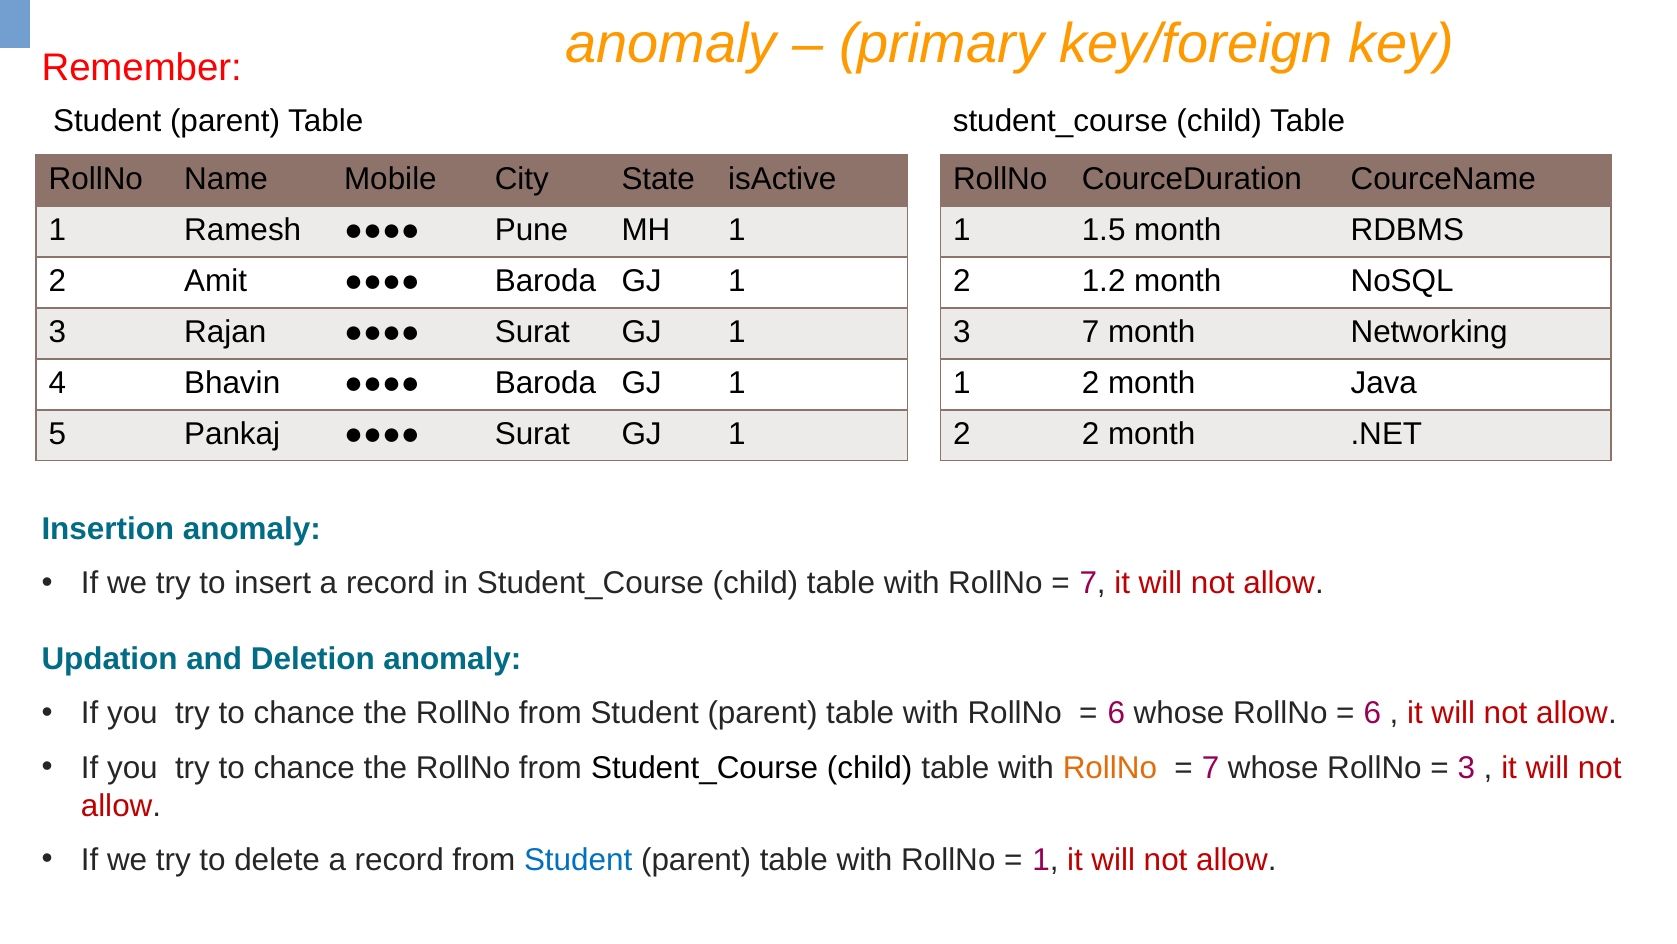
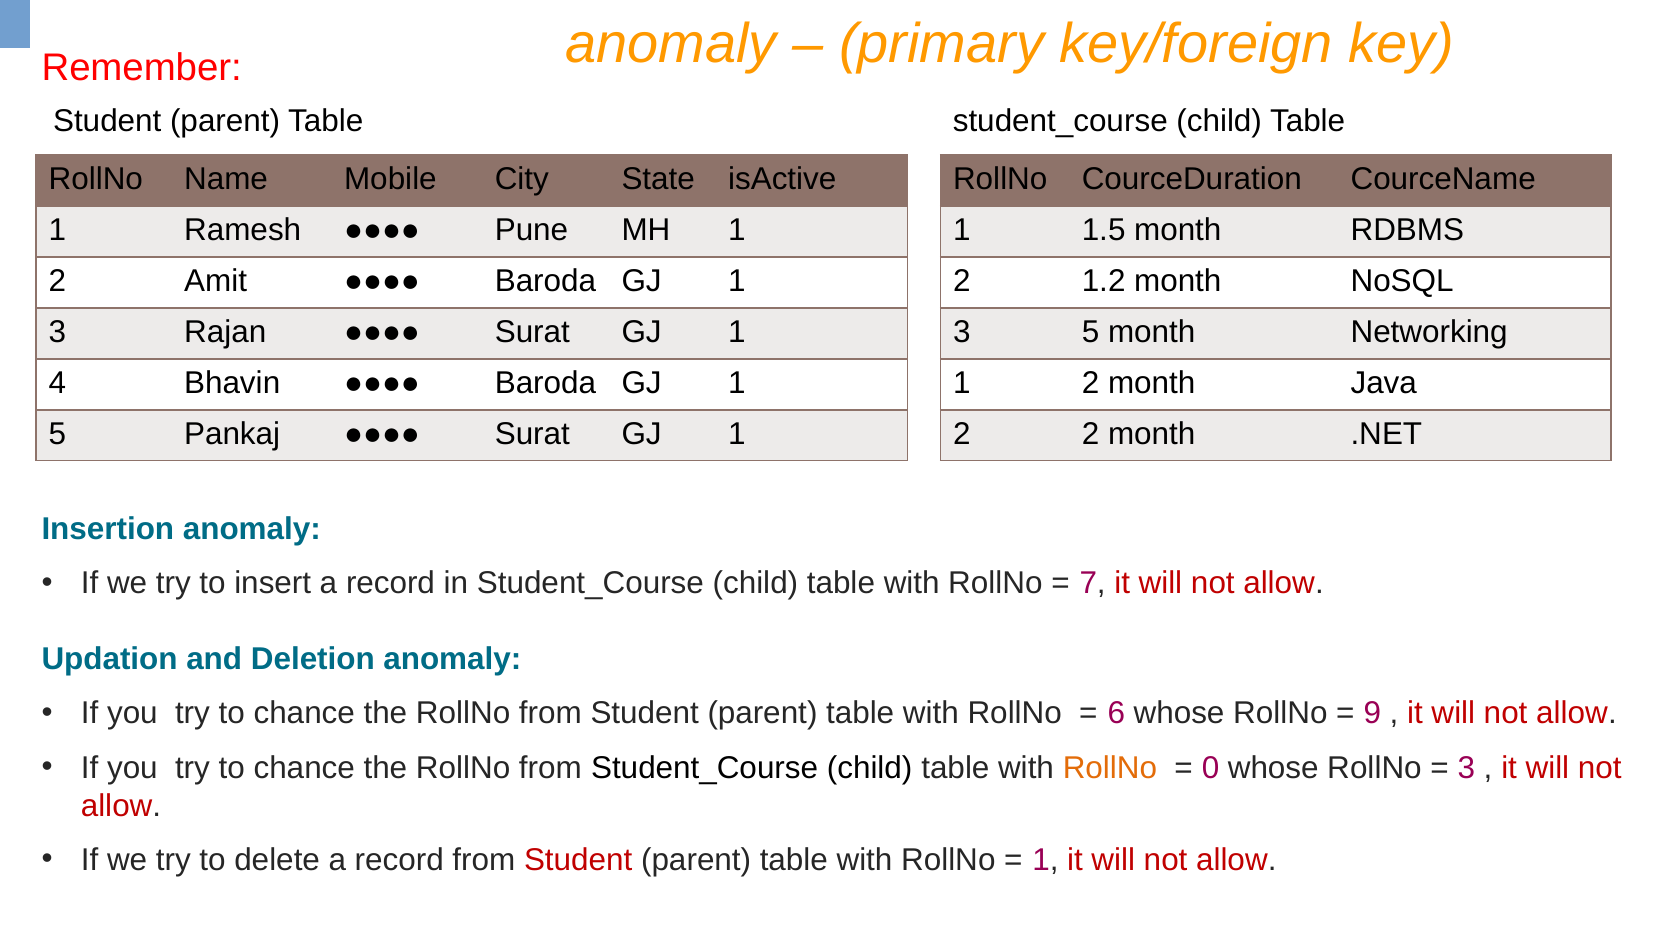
3 7: 7 -> 5
6 at (1372, 713): 6 -> 9
7 at (1211, 767): 7 -> 0
Student at (578, 860) colour: blue -> red
